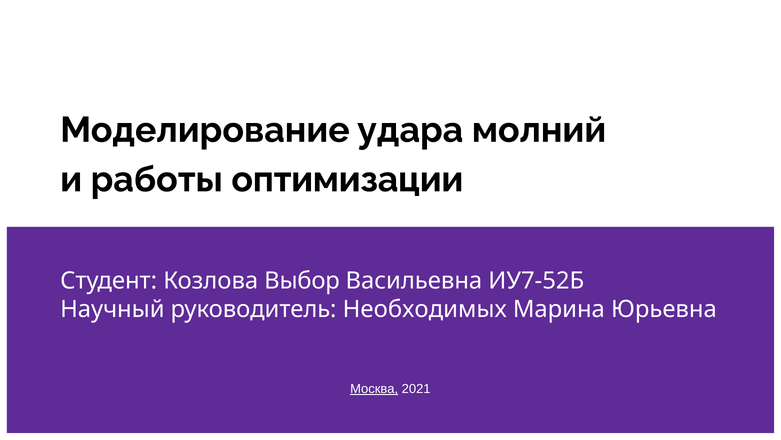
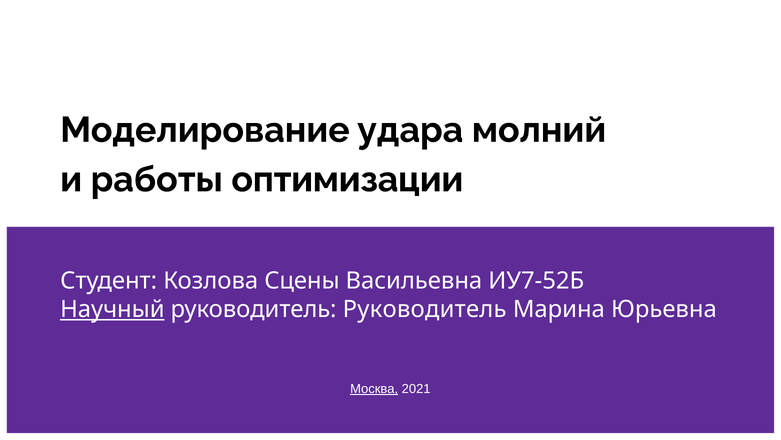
Выбор: Выбор -> Сцены
Научный underline: none -> present
руководитель Необходимых: Необходимых -> Руководитель
